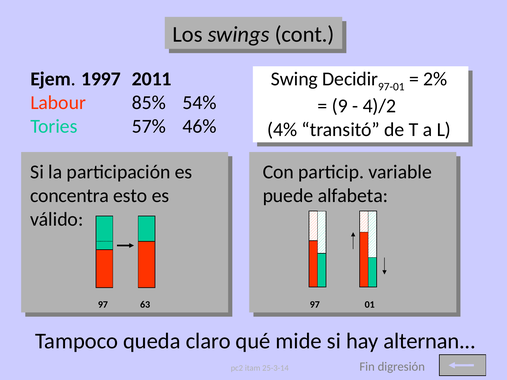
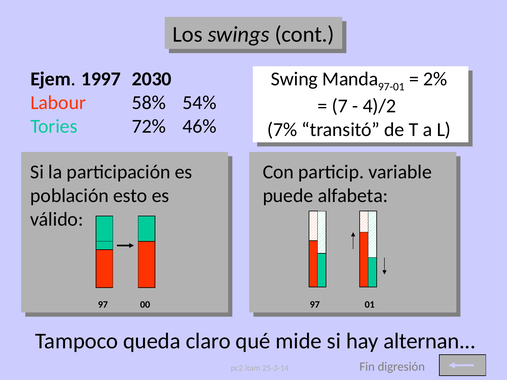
Decidir: Decidir -> Manda
2011: 2011 -> 2030
85%: 85% -> 58%
9: 9 -> 7
57%: 57% -> 72%
4%: 4% -> 7%
concentra: concentra -> población
63: 63 -> 00
